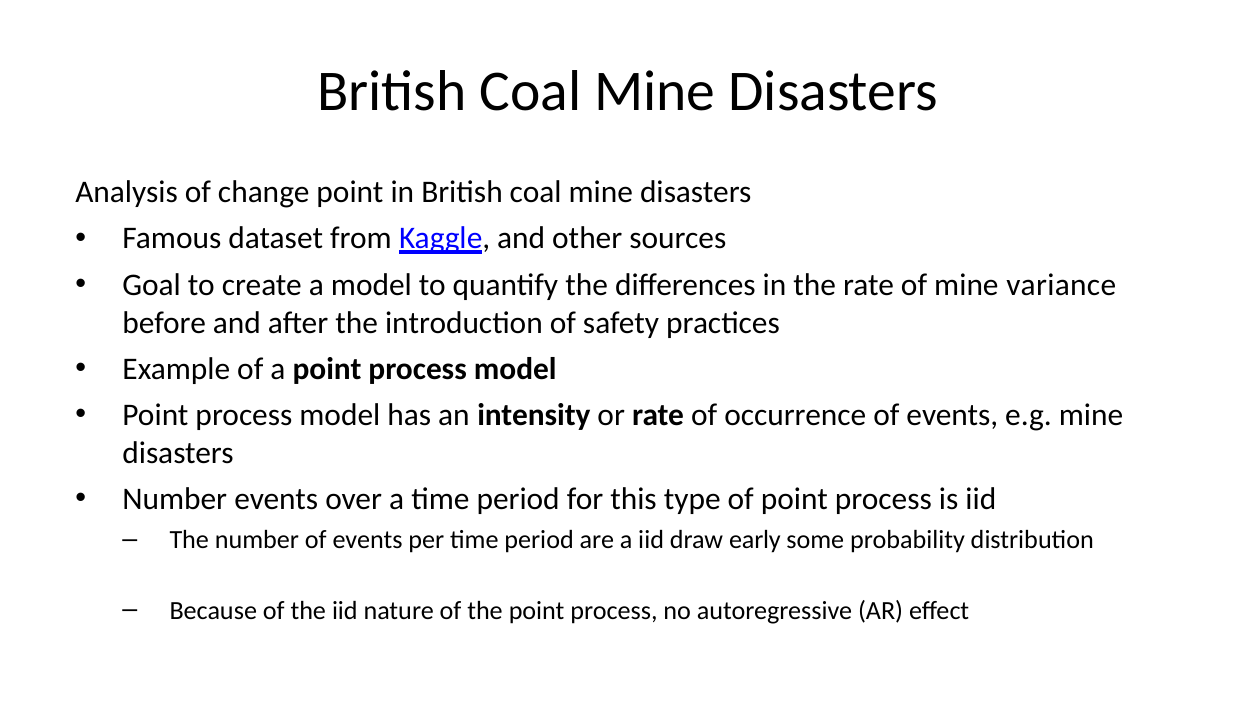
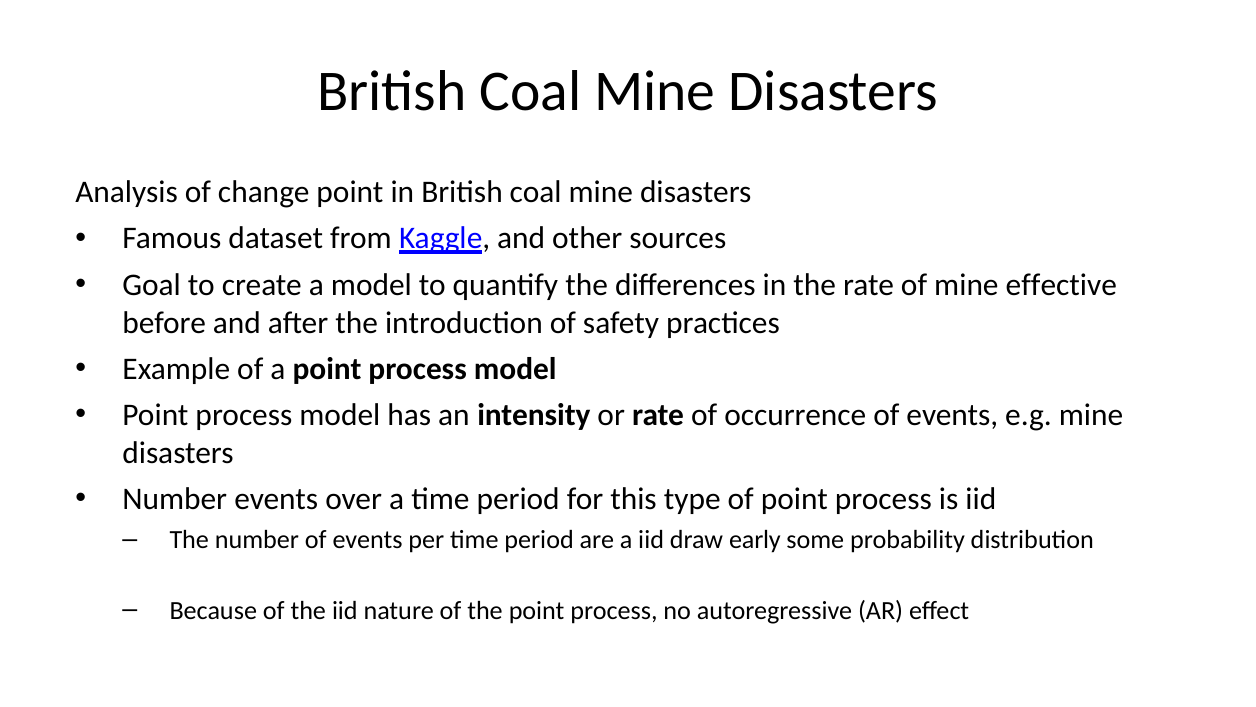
variance: variance -> effective
